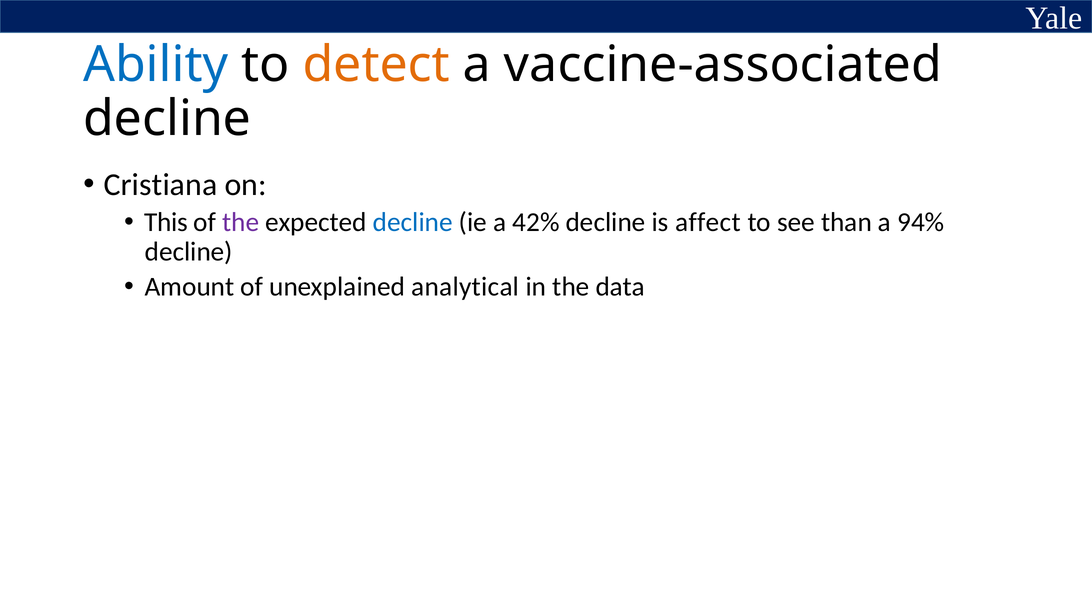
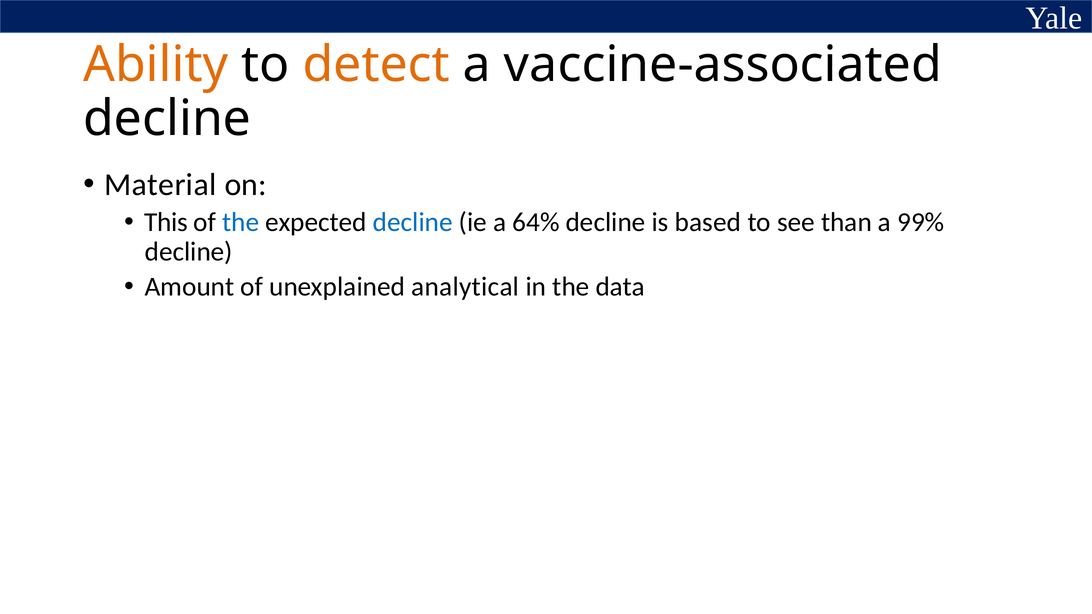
Ability colour: blue -> orange
Cristiana: Cristiana -> Material
the at (241, 222) colour: purple -> blue
42%: 42% -> 64%
affect: affect -> based
94%: 94% -> 99%
